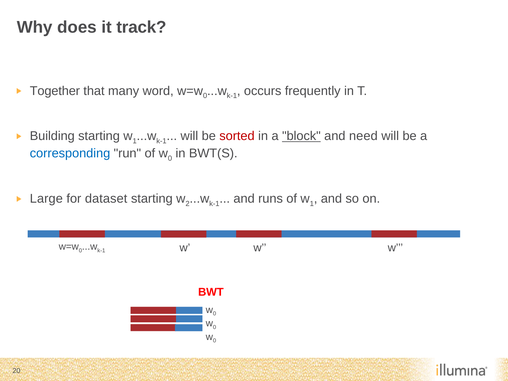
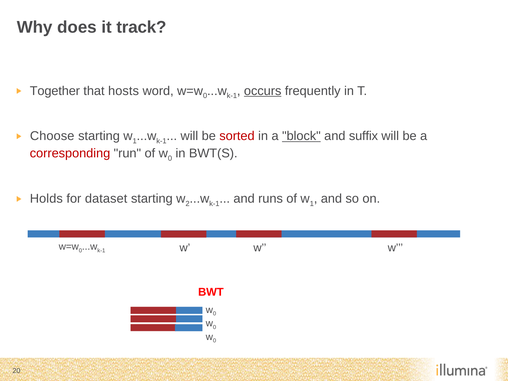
many: many -> hosts
occurs underline: none -> present
Building: Building -> Choose
need: need -> suffix
corresponding colour: blue -> red
Large: Large -> Holds
